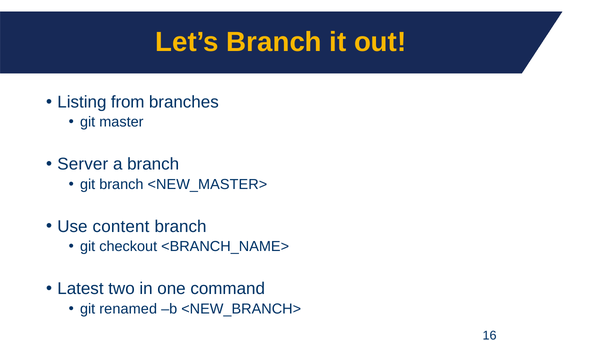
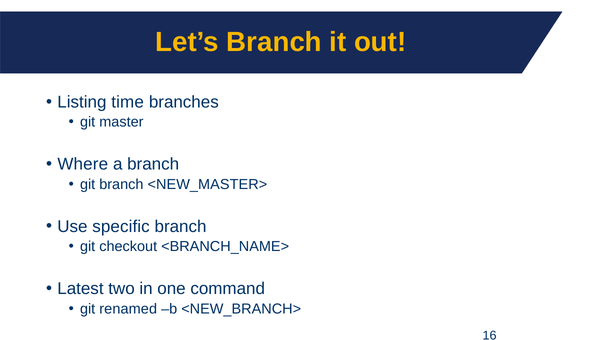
from: from -> time
Server: Server -> Where
content: content -> specific
